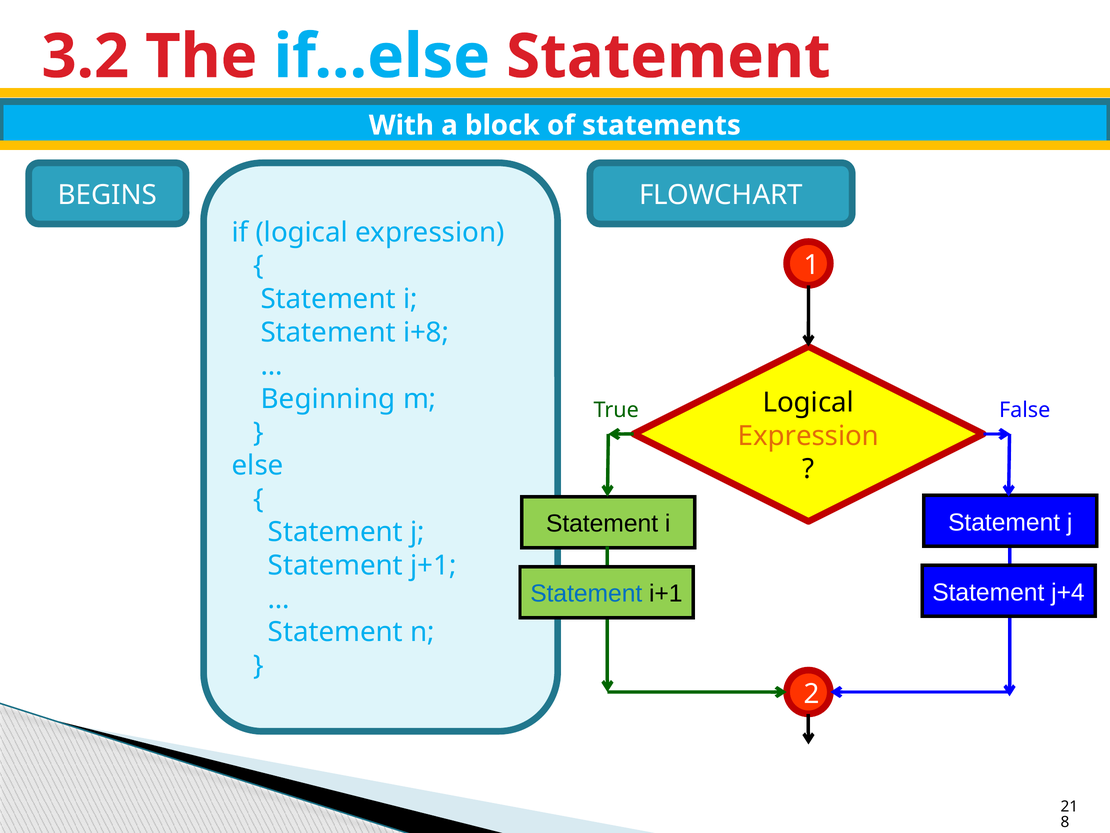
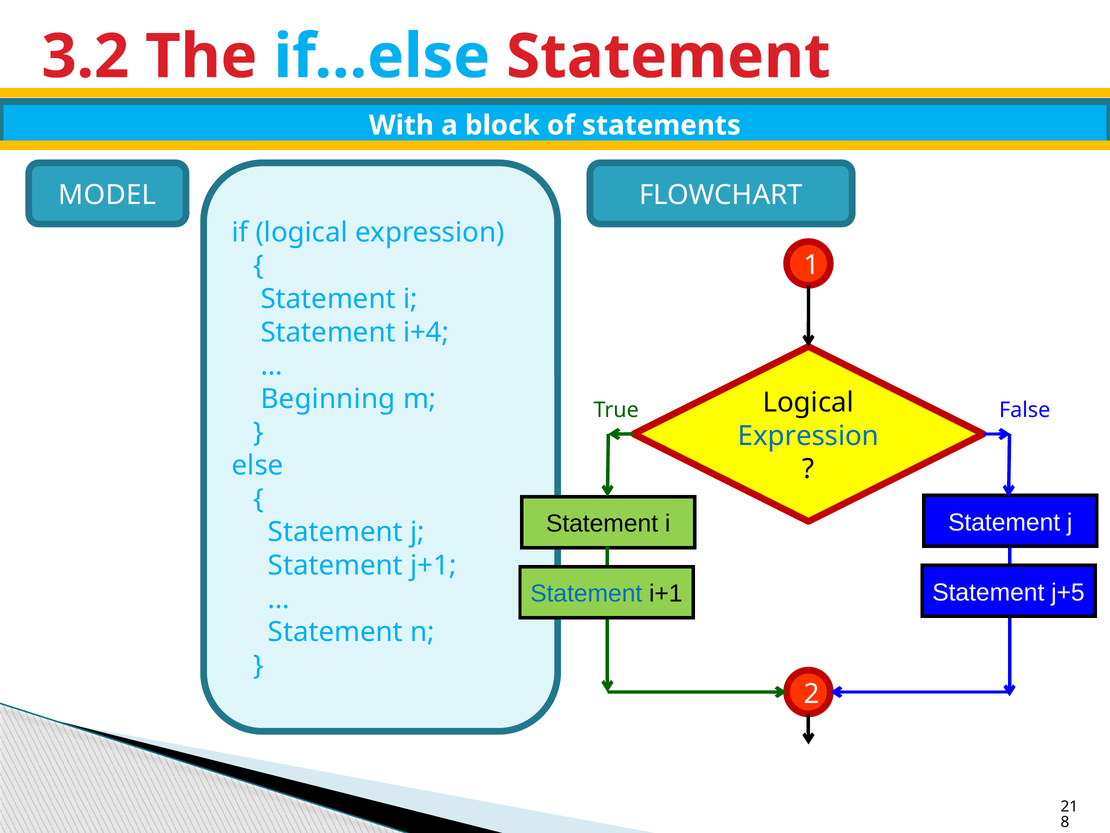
BEGINS: BEGINS -> MODEL
i+8: i+8 -> i+4
Expression at (808, 436) colour: orange -> blue
j+4: j+4 -> j+5
